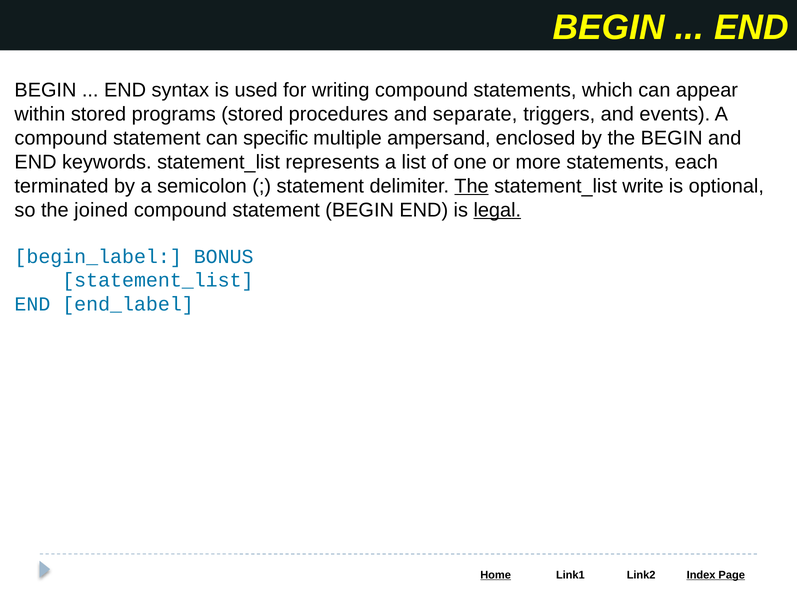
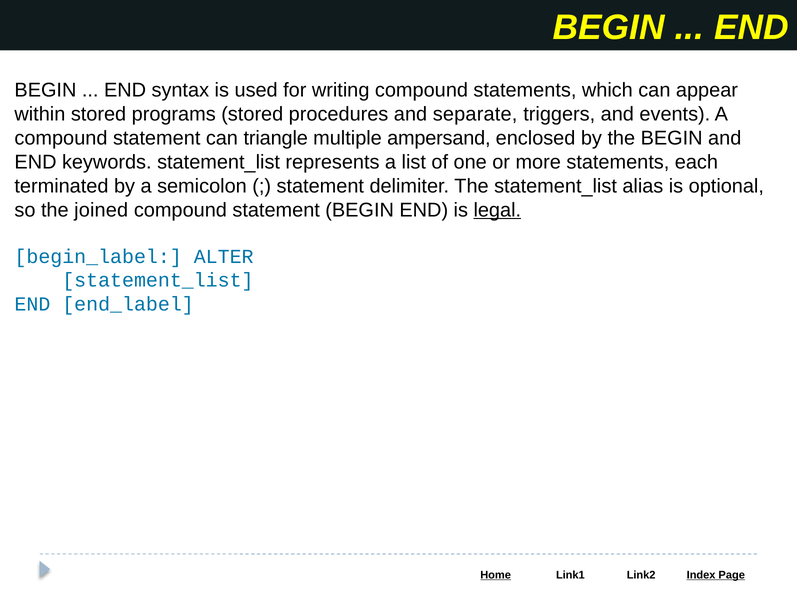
specific: specific -> triangle
The at (472, 186) underline: present -> none
write: write -> alias
BONUS: BONUS -> ALTER
